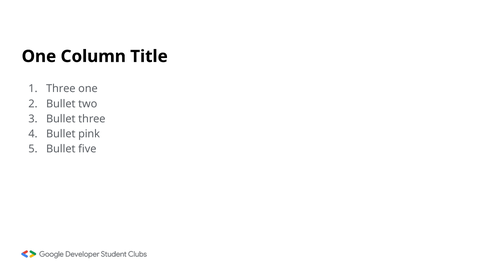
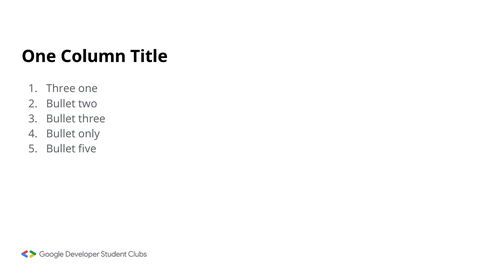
pink: pink -> only
